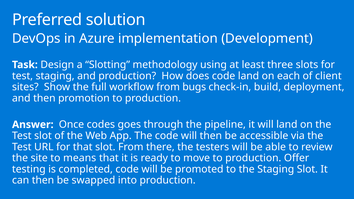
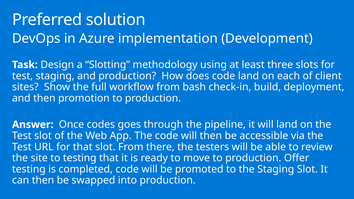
bugs: bugs -> bash
to means: means -> testing
